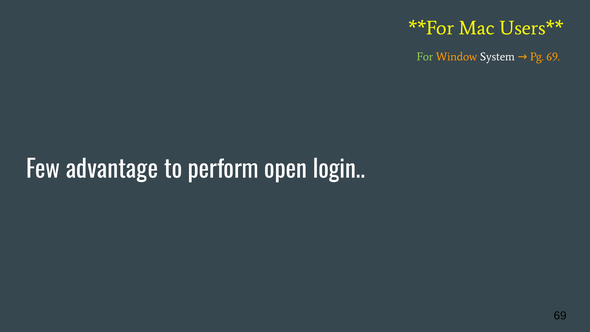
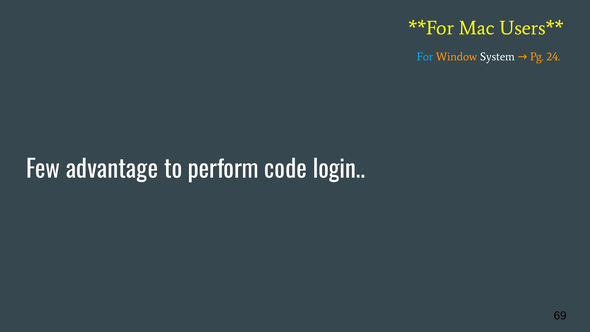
For colour: light green -> light blue
Pg 69: 69 -> 24
open: open -> code
